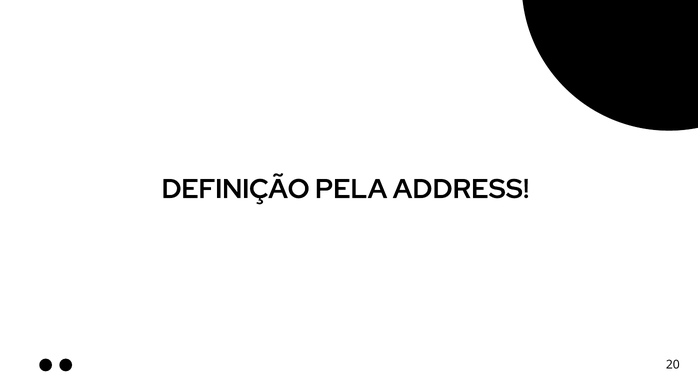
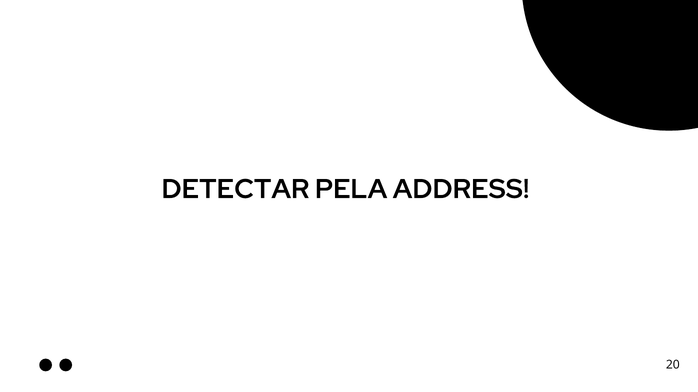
DEFINIÇÃO: DEFINIÇÃO -> DETECTAR
